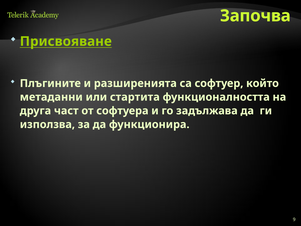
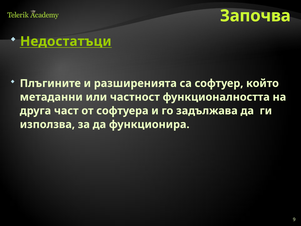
Присвояване: Присвояване -> Недостатъци
стартита: стартита -> частност
